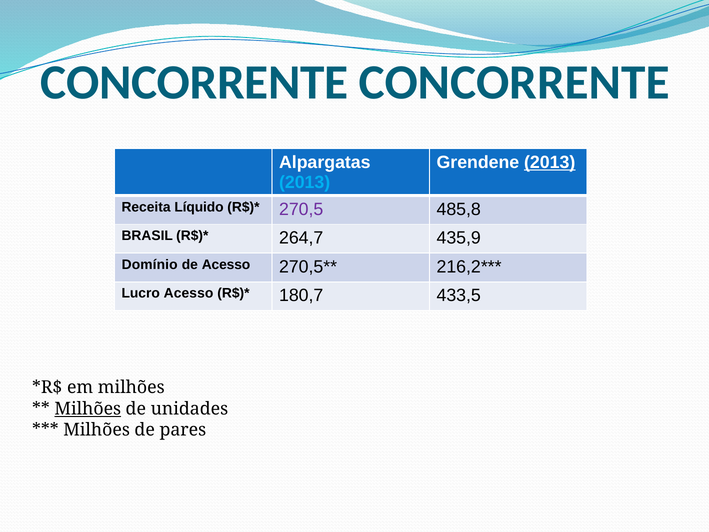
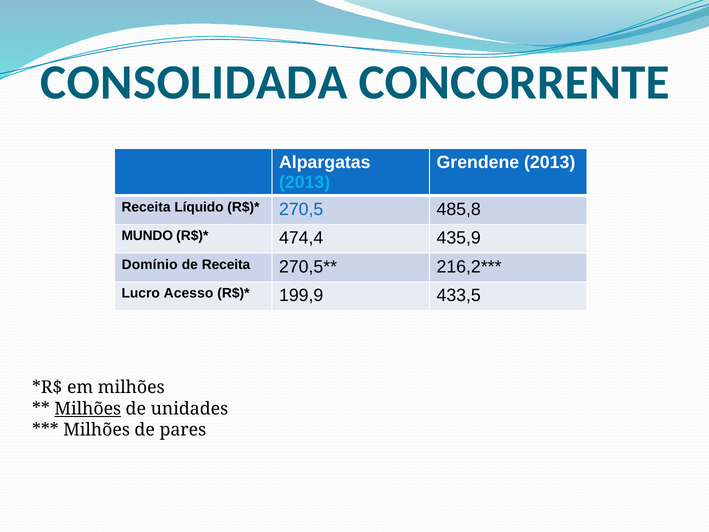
CONCORRENTE at (194, 83): CONCORRENTE -> CONSOLIDADA
2013 at (550, 162) underline: present -> none
270,5 colour: purple -> blue
BRASIL: BRASIL -> MUNDO
264,7: 264,7 -> 474,4
de Acesso: Acesso -> Receita
180,7: 180,7 -> 199,9
